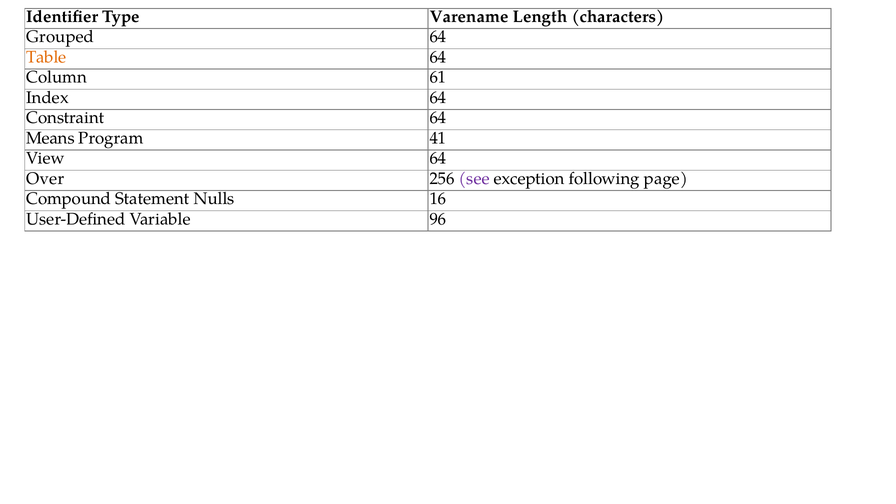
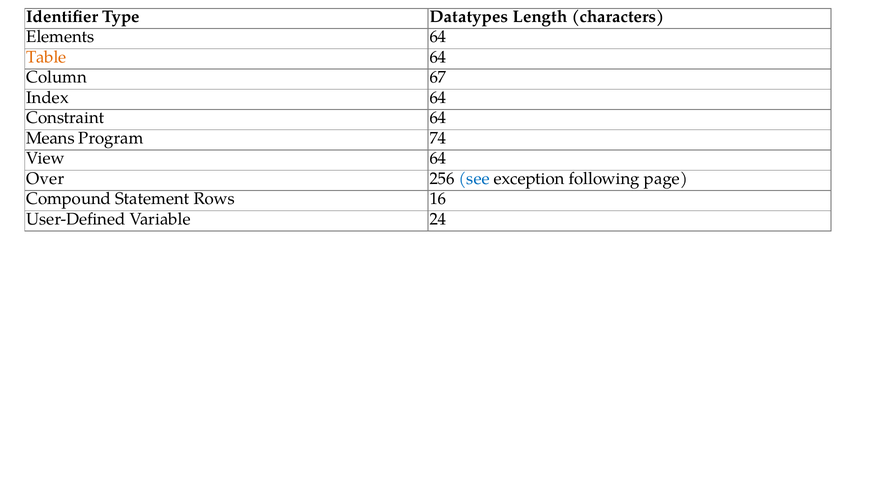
Varename: Varename -> Datatypes
Grouped: Grouped -> Elements
61: 61 -> 67
41: 41 -> 74
see colour: purple -> blue
Nulls: Nulls -> Rows
96: 96 -> 24
